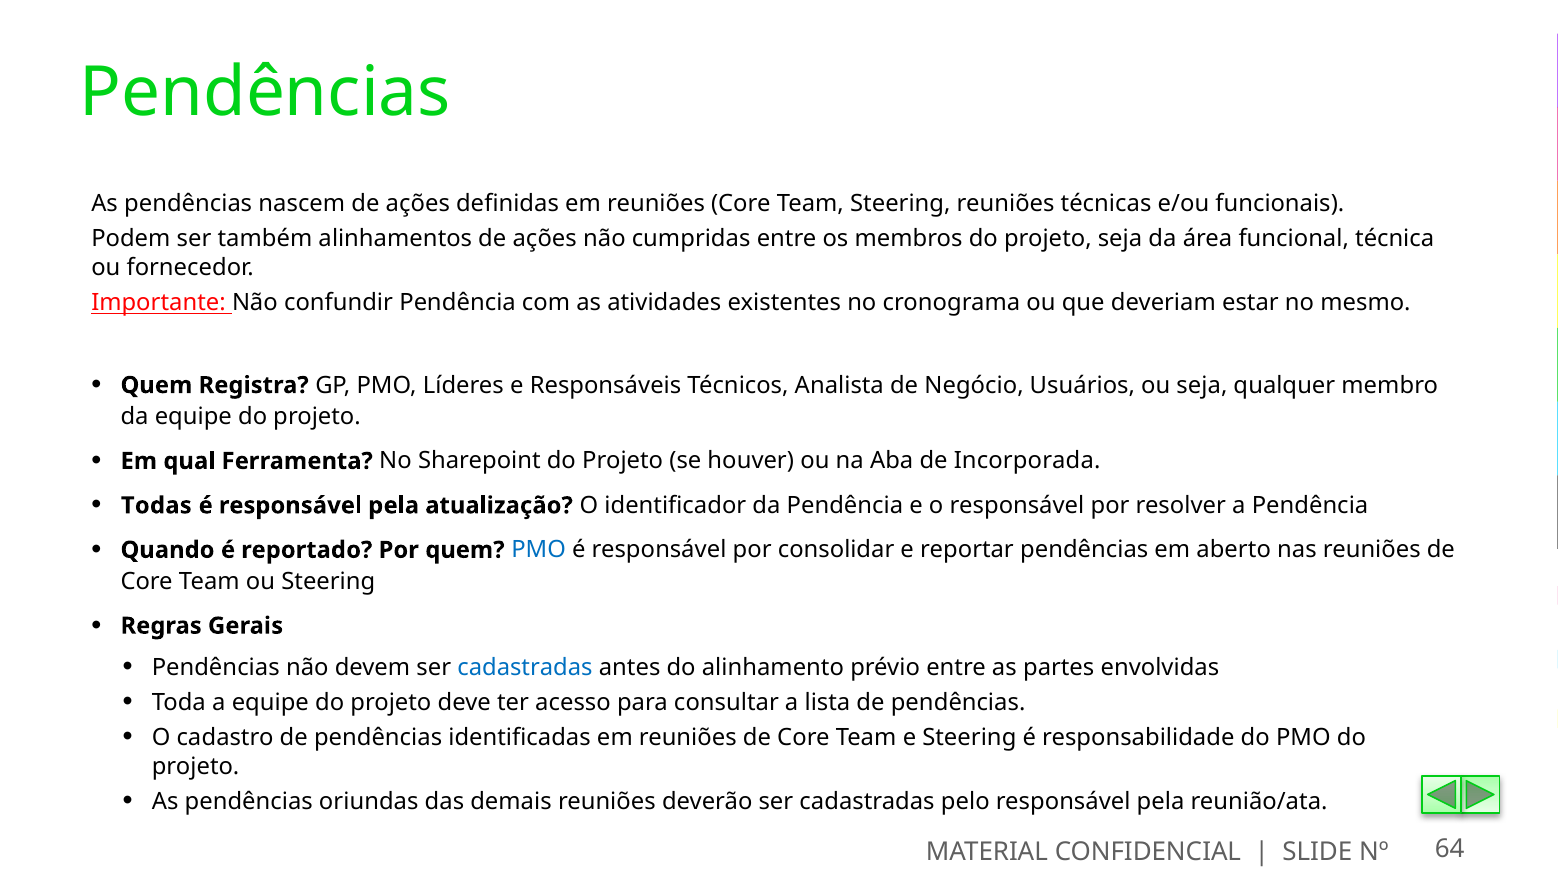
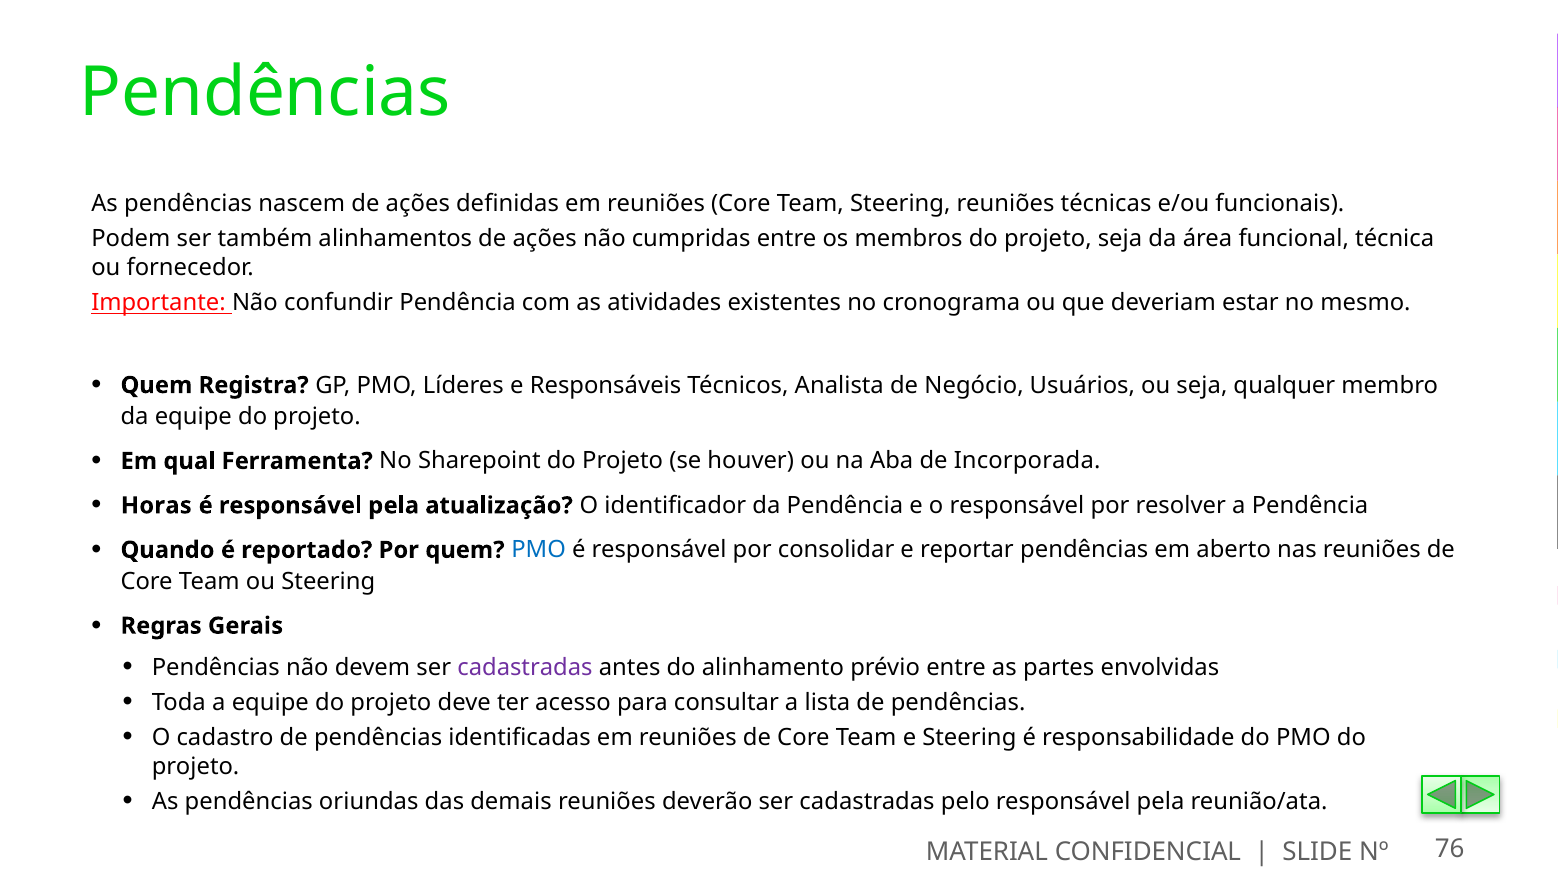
Todas: Todas -> Horas
cadastradas at (525, 667) colour: blue -> purple
64: 64 -> 76
